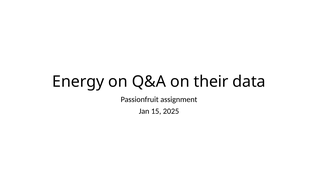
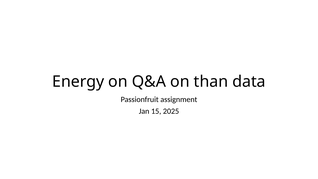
their: their -> than
